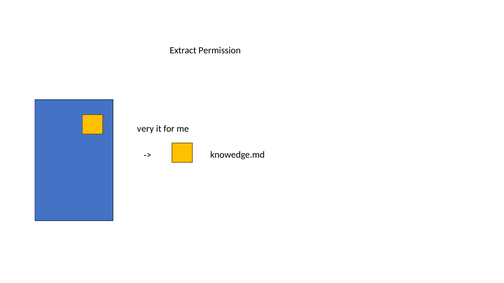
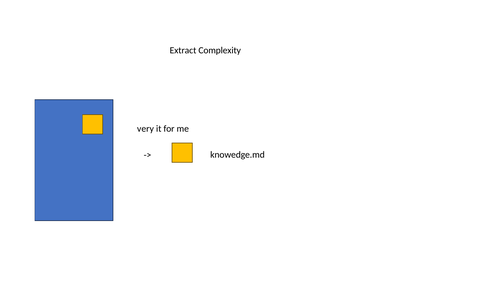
Permission: Permission -> Complexity
